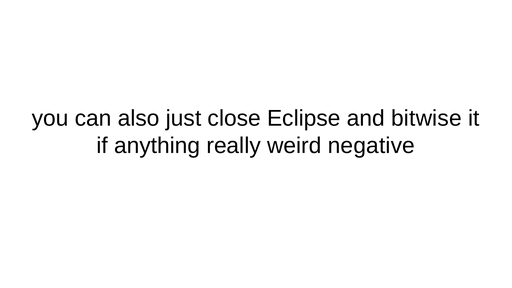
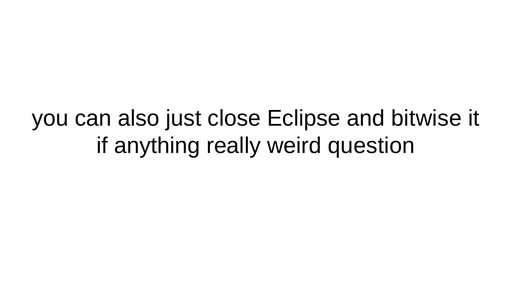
negative: negative -> question
